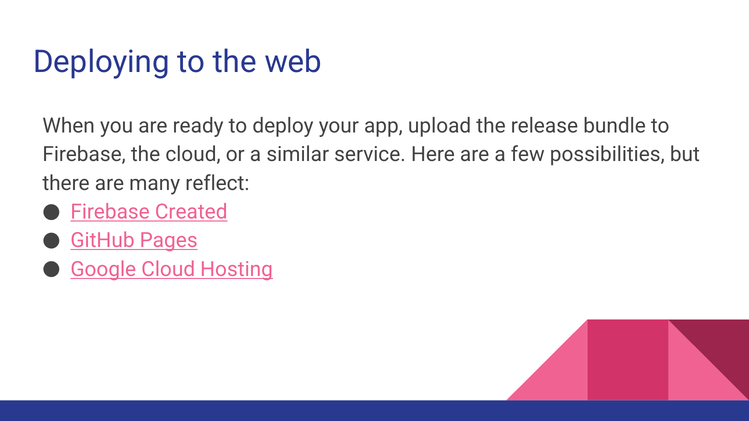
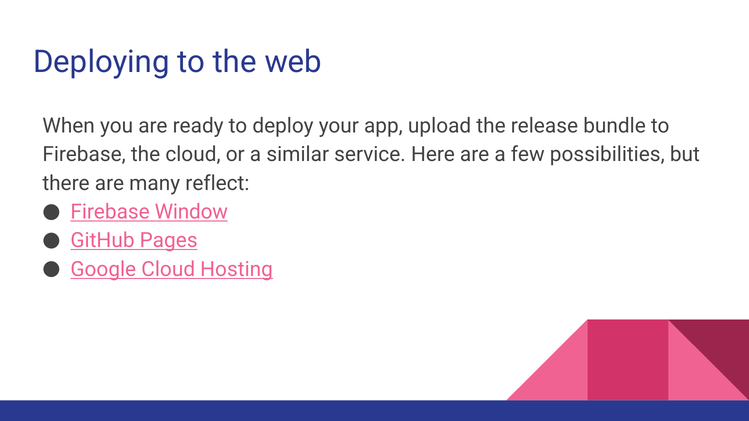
Created: Created -> Window
